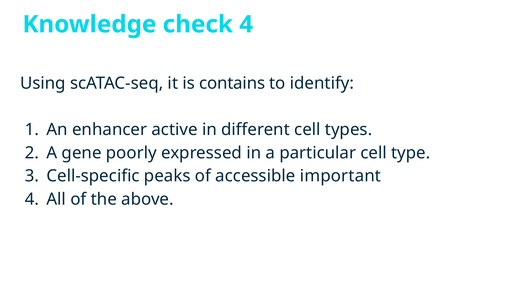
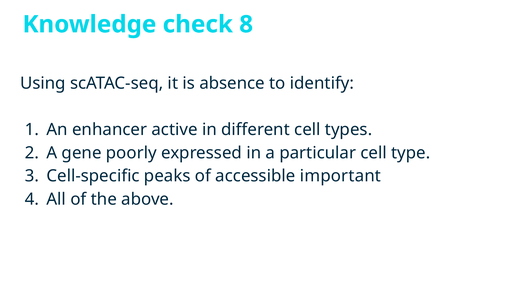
check 4: 4 -> 8
contains: contains -> absence
